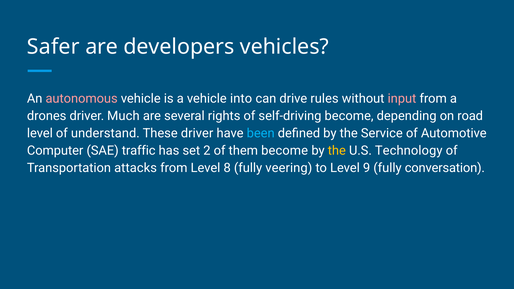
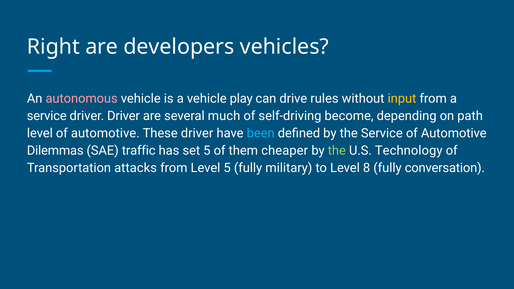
Safer: Safer -> Right
into: into -> play
input colour: pink -> yellow
drones at (47, 116): drones -> service
driver Much: Much -> Driver
rights: rights -> much
road: road -> path
level of understand: understand -> automotive
Computer: Computer -> Dilemmas
set 2: 2 -> 5
them become: become -> cheaper
the at (337, 151) colour: yellow -> light green
Level 8: 8 -> 5
veering: veering -> military
9: 9 -> 8
